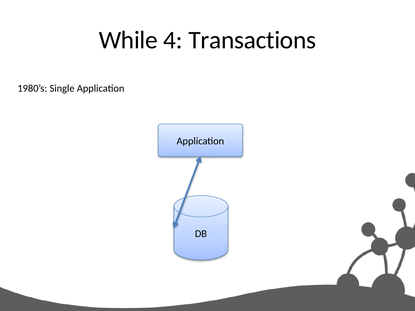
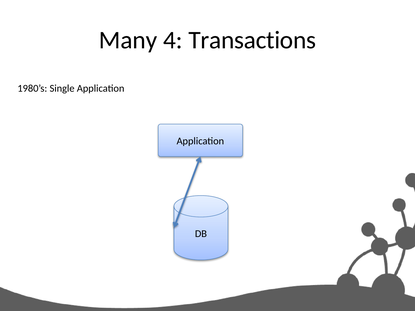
While: While -> Many
